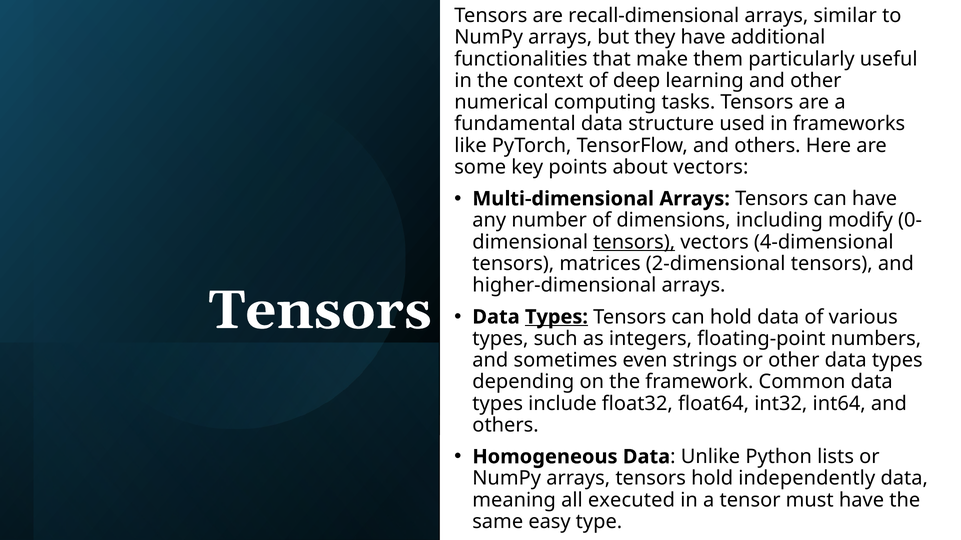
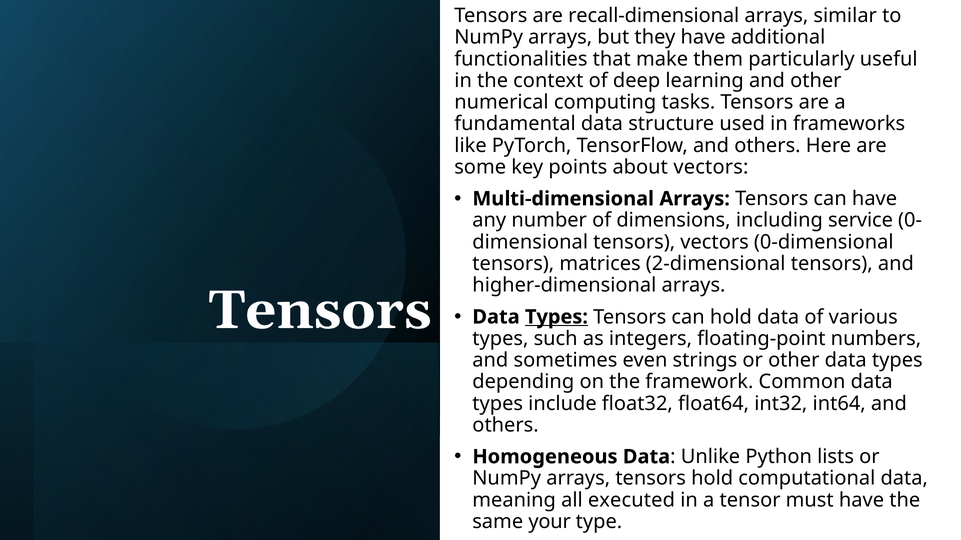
modify: modify -> service
tensors at (634, 242) underline: present -> none
4-dimensional: 4-dimensional -> 0-dimensional
independently: independently -> computational
easy: easy -> your
